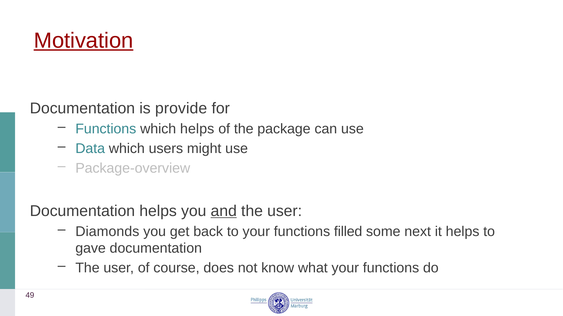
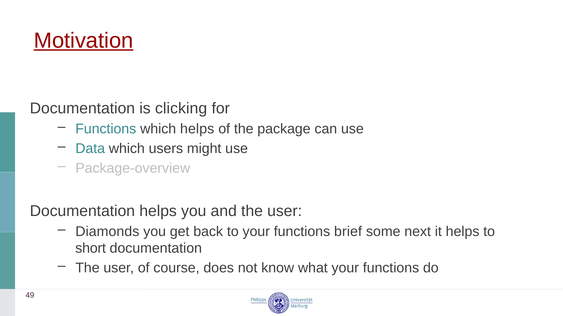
provide: provide -> clicking
and underline: present -> none
filled: filled -> brief
gave: gave -> short
